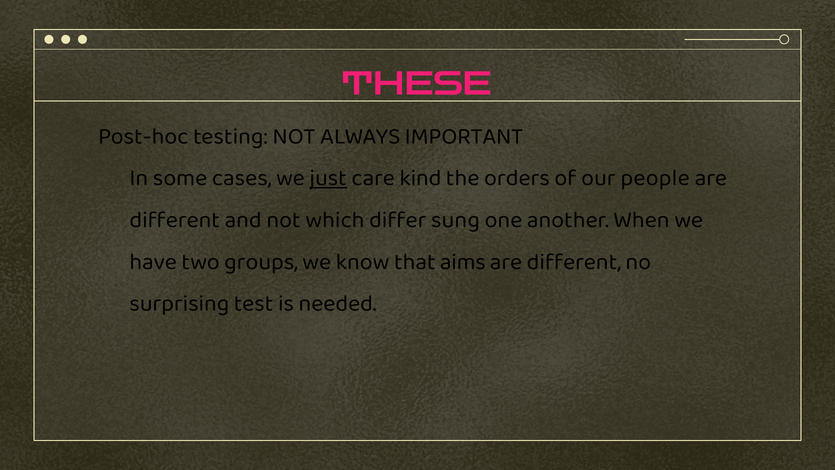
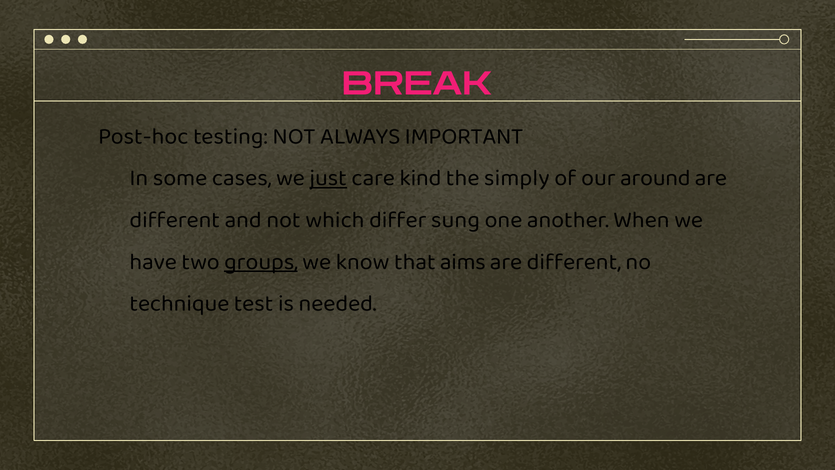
THESE: THESE -> BREAK
orders: orders -> simply
people: people -> around
groups underline: none -> present
surprising: surprising -> technique
